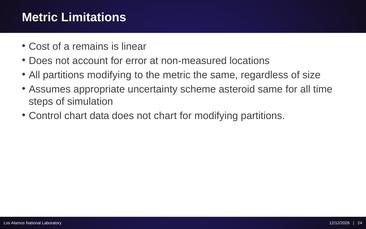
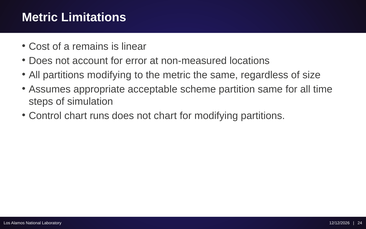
uncertainty: uncertainty -> acceptable
asteroid: asteroid -> partition
data: data -> runs
